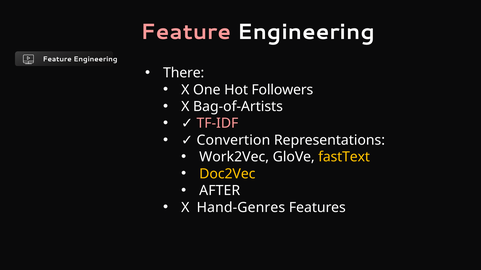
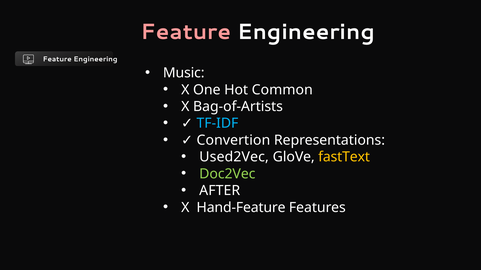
There: There -> Music
Followers: Followers -> Common
TF-IDF colour: pink -> light blue
Work2Vec: Work2Vec -> Used2Vec
Doc2Vec colour: yellow -> light green
Hand-Genres: Hand-Genres -> Hand-Feature
